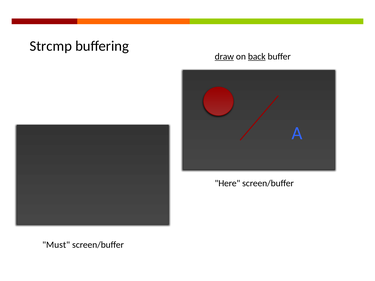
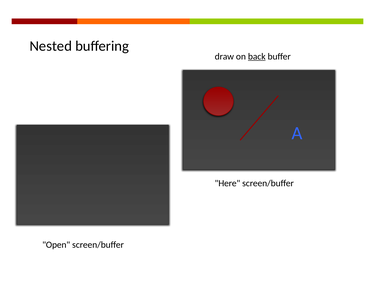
Strcmp: Strcmp -> Nested
draw underline: present -> none
Must: Must -> Open
